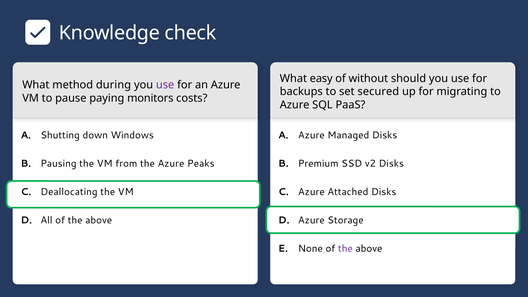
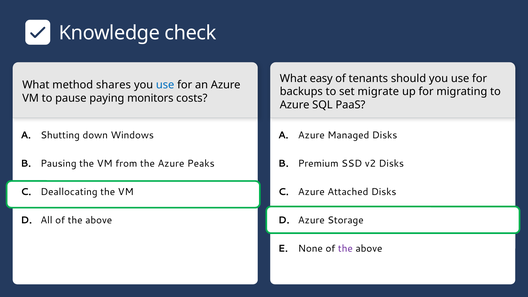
without: without -> tenants
during: during -> shares
use at (165, 85) colour: purple -> blue
secured: secured -> migrate
